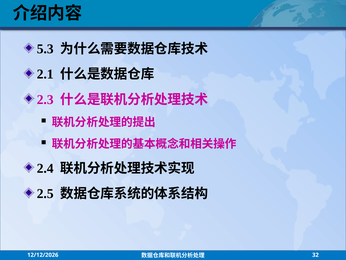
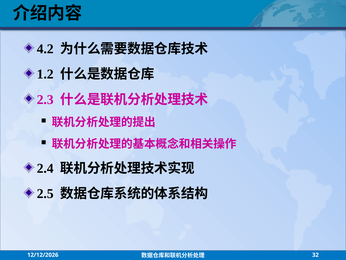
5.3: 5.3 -> 4.2
2.1: 2.1 -> 1.2
